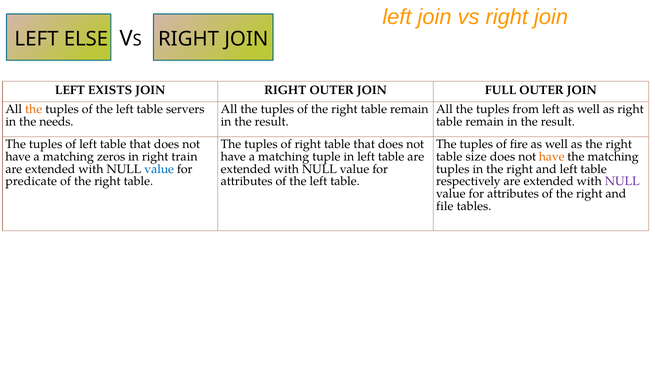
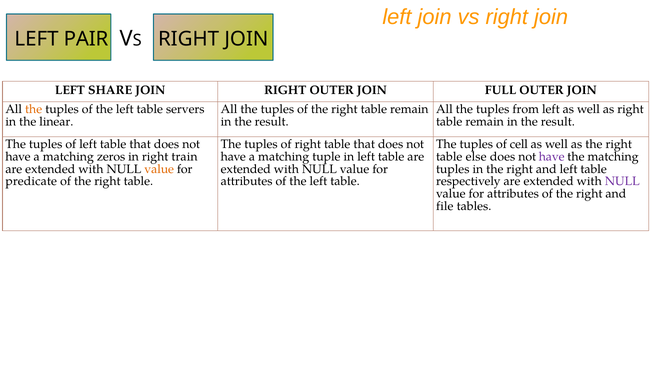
ELSE: ELSE -> PAIR
EXISTS: EXISTS -> SHARE
needs: needs -> linear
fire: fire -> cell
size: size -> else
have at (552, 157) colour: orange -> purple
value at (159, 169) colour: blue -> orange
